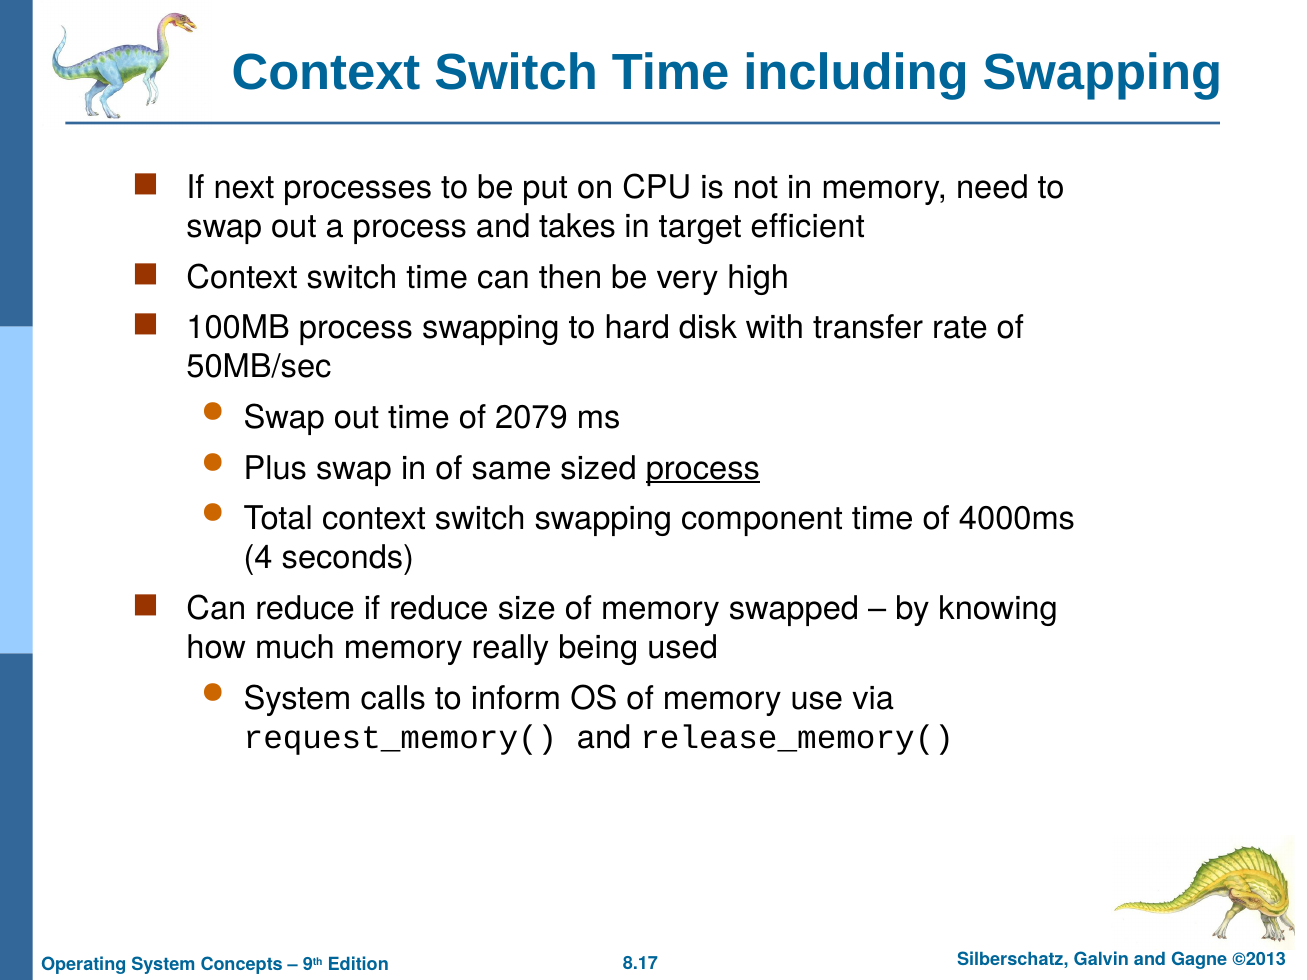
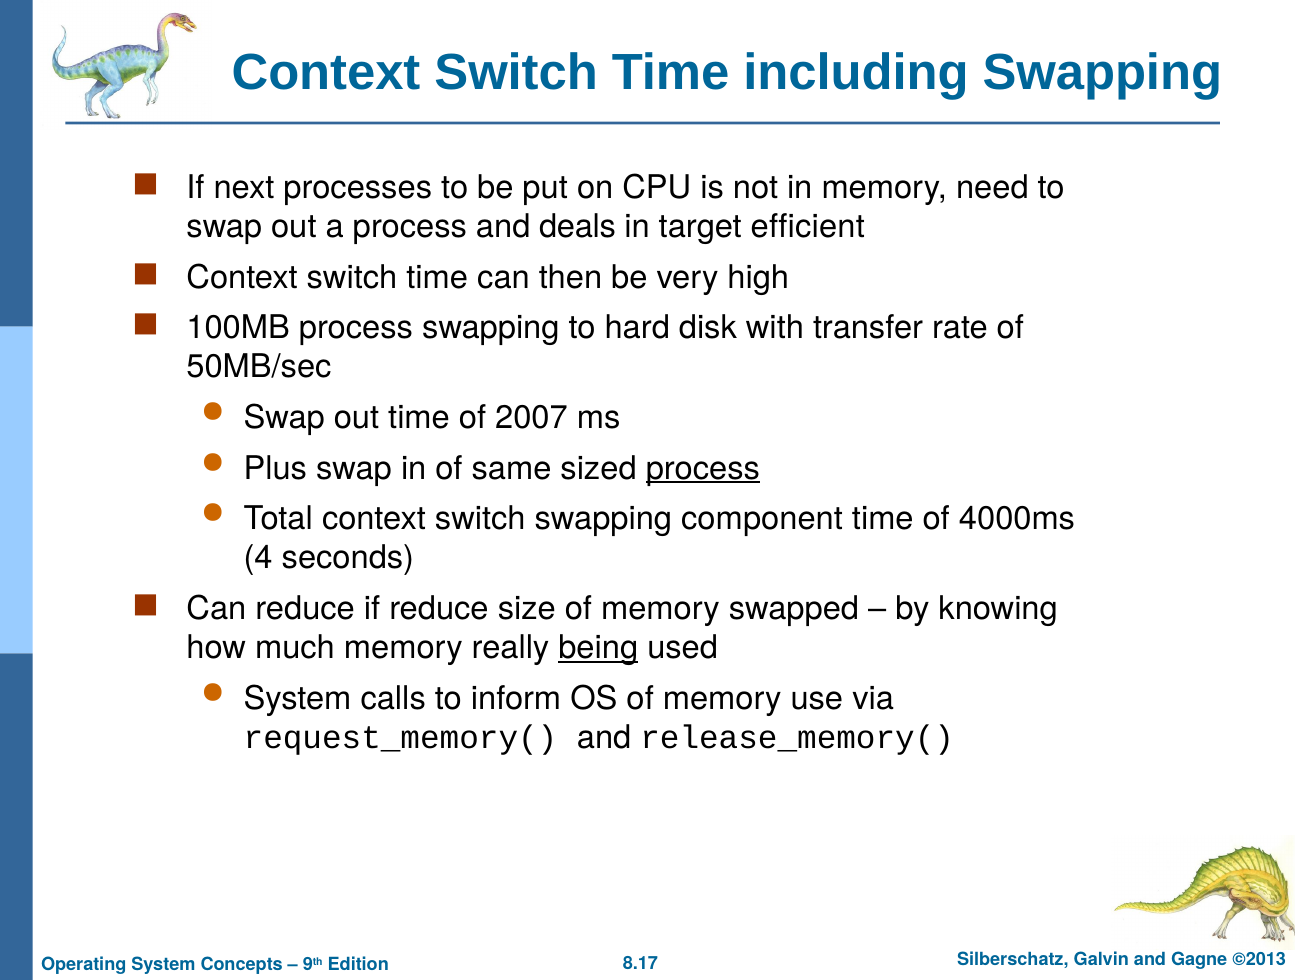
takes: takes -> deals
2079: 2079 -> 2007
being underline: none -> present
